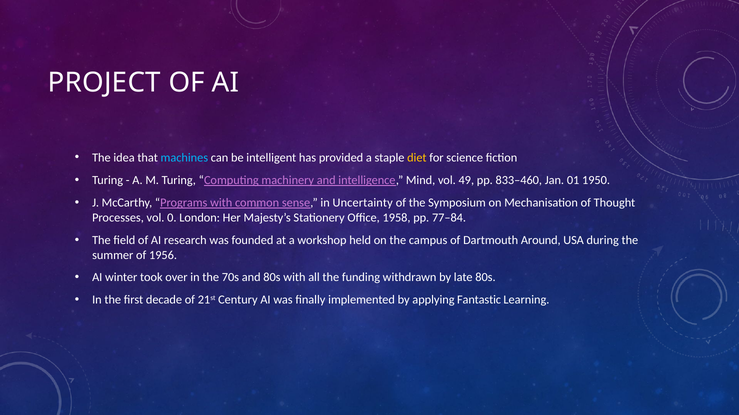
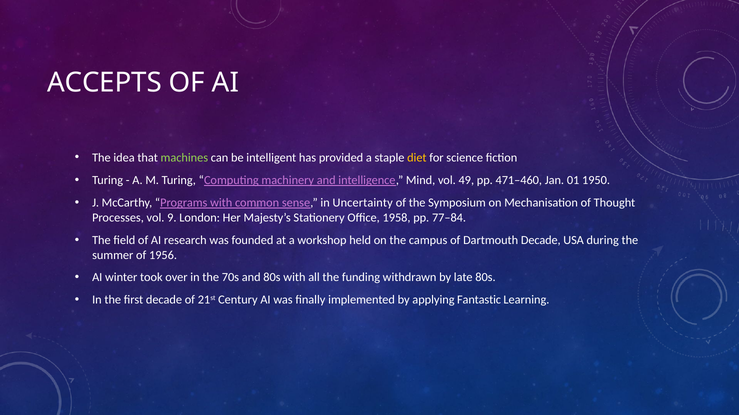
PROJECT: PROJECT -> ACCEPTS
machines colour: light blue -> light green
833–460: 833–460 -> 471–460
0: 0 -> 9
Dartmouth Around: Around -> Decade
